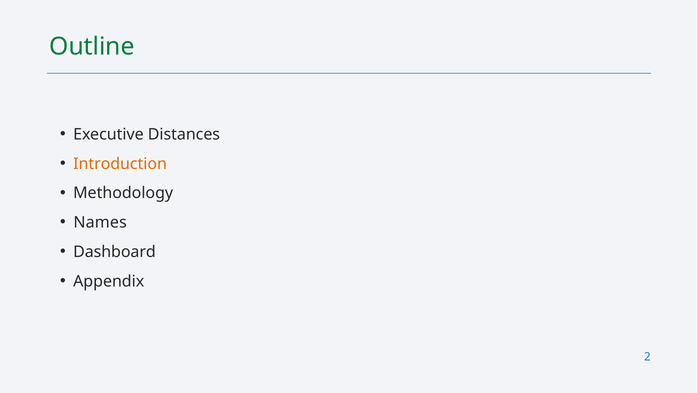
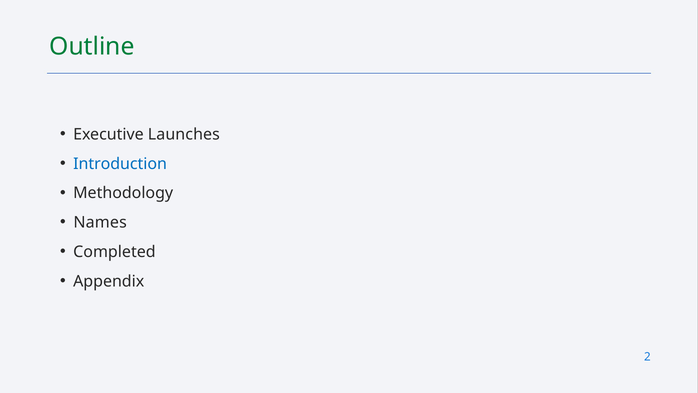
Distances: Distances -> Launches
Introduction colour: orange -> blue
Dashboard: Dashboard -> Completed
